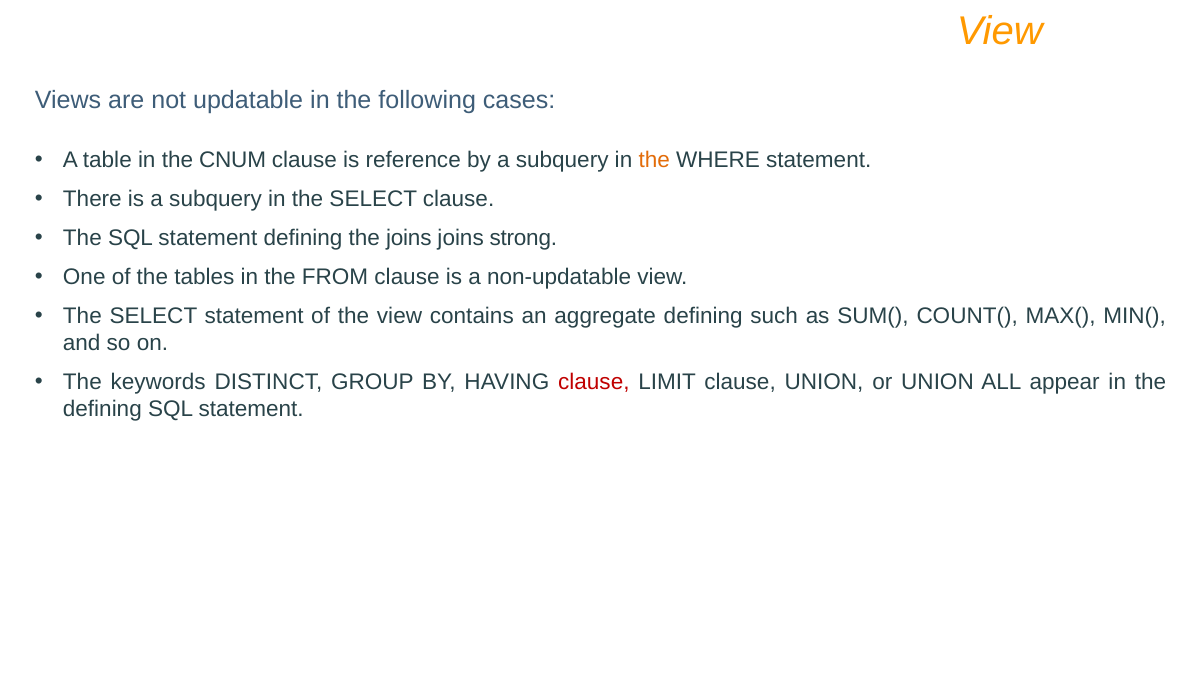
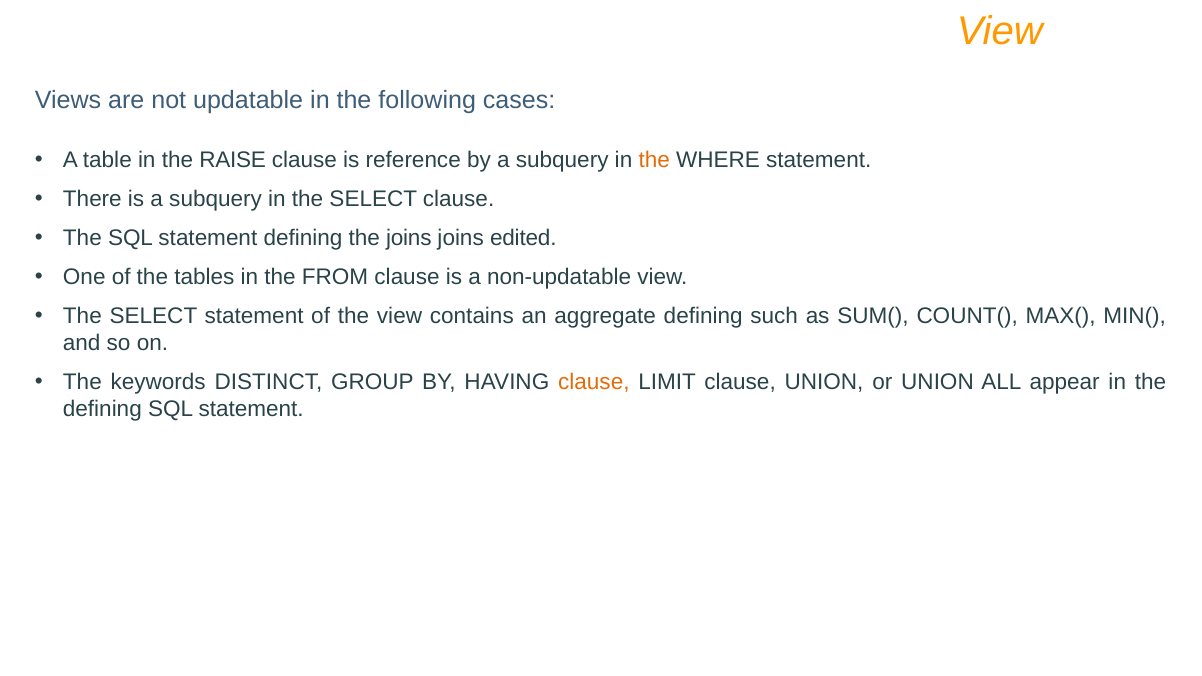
CNUM: CNUM -> RAISE
strong: strong -> edited
clause at (594, 383) colour: red -> orange
